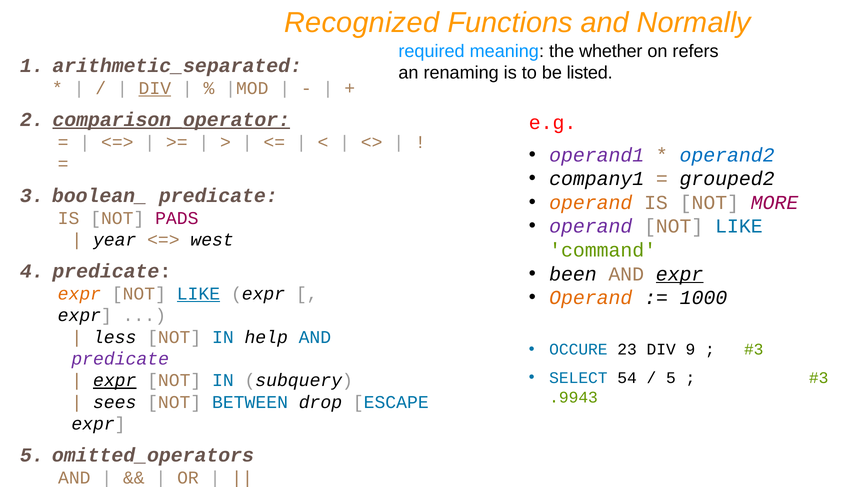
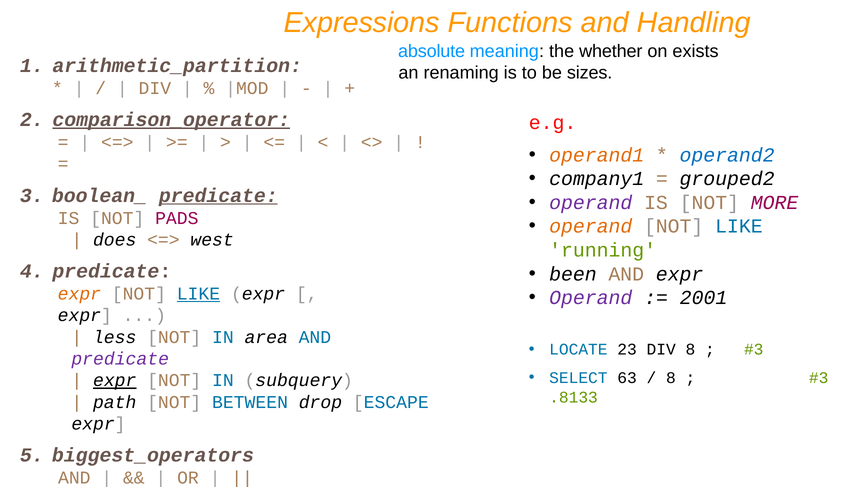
Recognized: Recognized -> Expressions
Normally: Normally -> Handling
required: required -> absolute
refers: refers -> exists
arithmetic_separated: arithmetic_separated -> arithmetic_partition
listed: listed -> sizes
DIV at (155, 88) underline: present -> none
operand1 colour: purple -> orange
predicate at (218, 196) underline: none -> present
operand at (591, 203) colour: orange -> purple
operand at (591, 227) colour: purple -> orange
year: year -> does
command: command -> running
expr at (680, 274) underline: present -> none
Operand at (591, 298) colour: orange -> purple
1000: 1000 -> 2001
help: help -> area
OCCURE: OCCURE -> LOCATE
DIV 9: 9 -> 8
54: 54 -> 63
5 at (671, 378): 5 -> 8
.9943: .9943 -> .8133
sees: sees -> path
omitted_operators: omitted_operators -> biggest_operators
